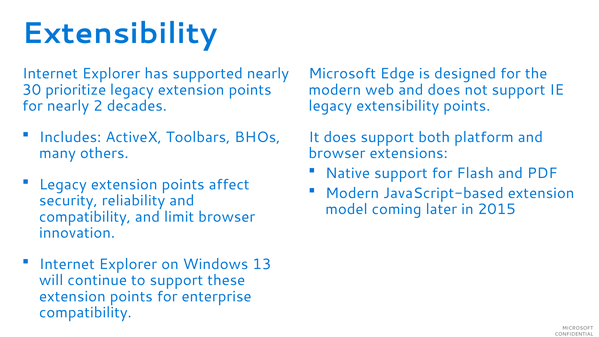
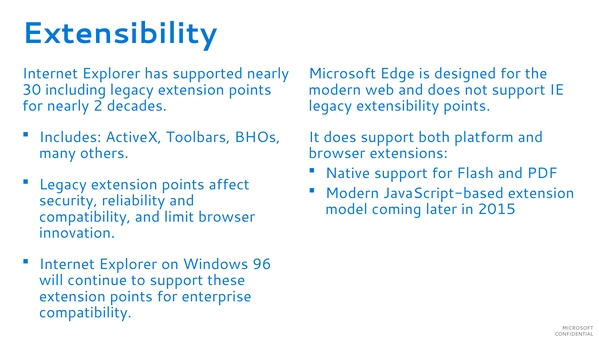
prioritize: prioritize -> including
13: 13 -> 96
